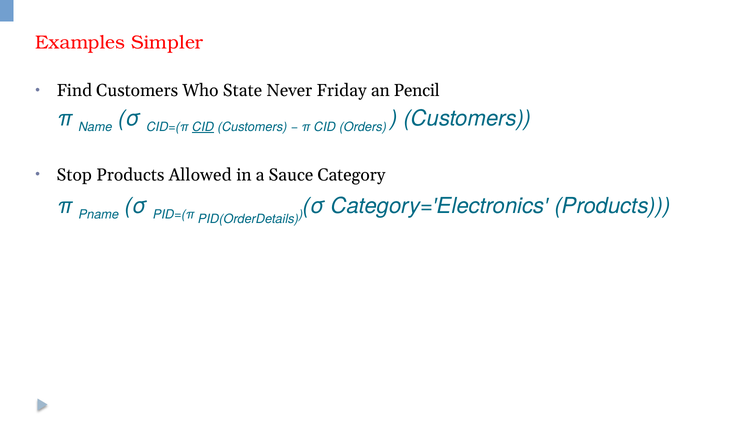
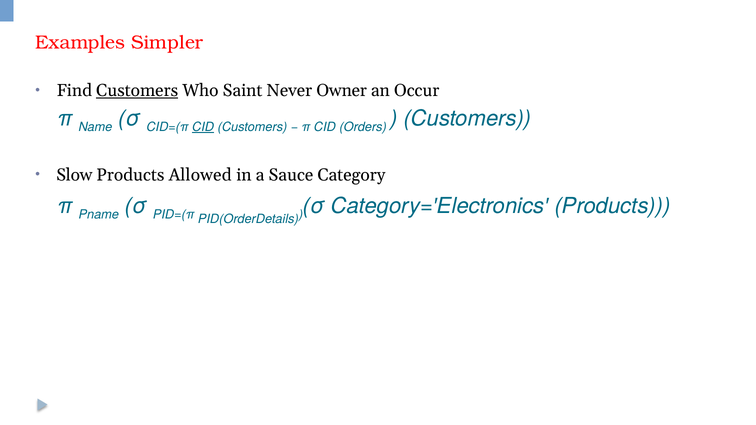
Customers at (137, 91) underline: none -> present
State: State -> Saint
Friday: Friday -> Owner
Pencil: Pencil -> Occur
Stop: Stop -> Slow
